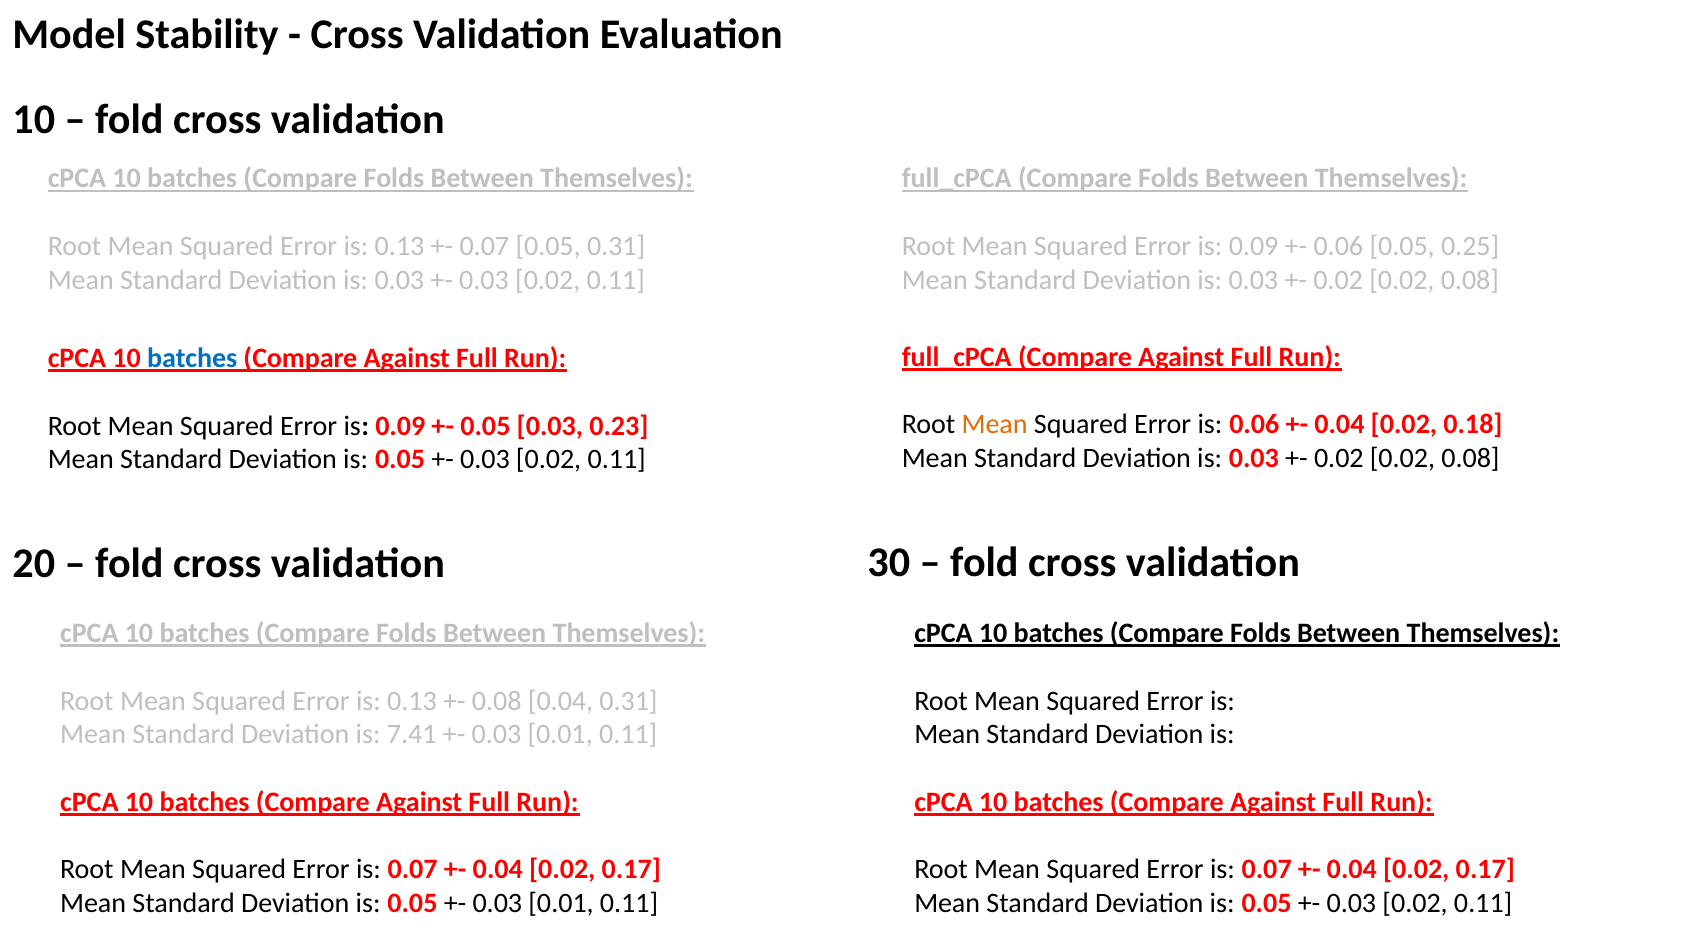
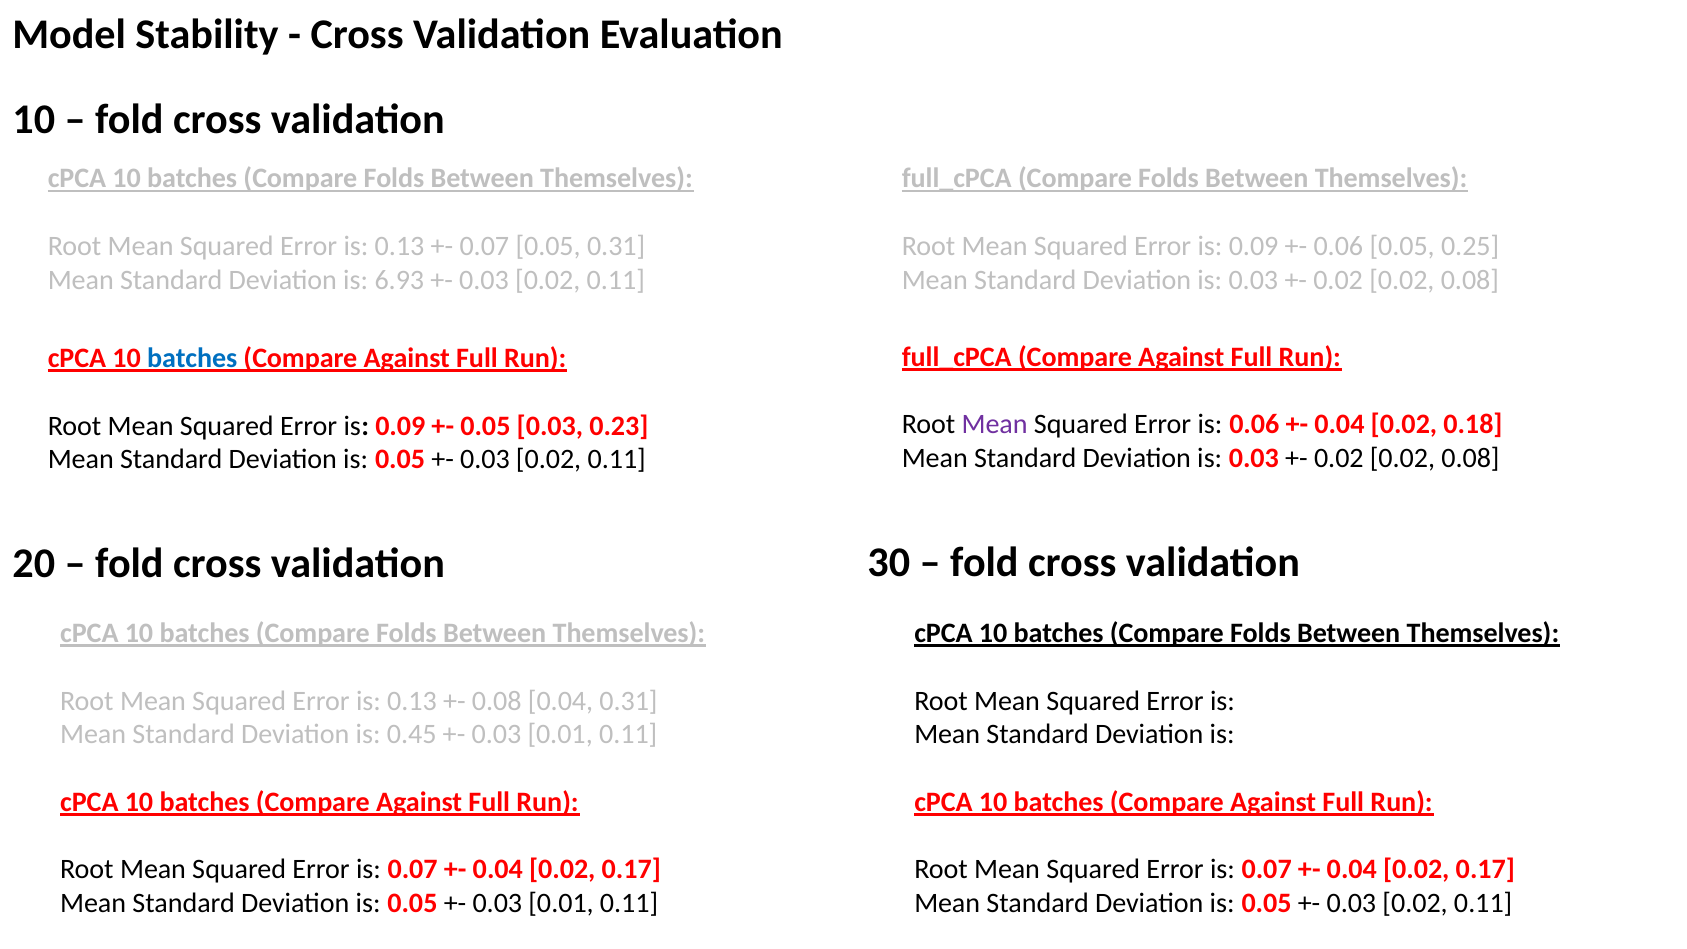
0.03 at (399, 280): 0.03 -> 6.93
Mean at (995, 424) colour: orange -> purple
7.41: 7.41 -> 0.45
